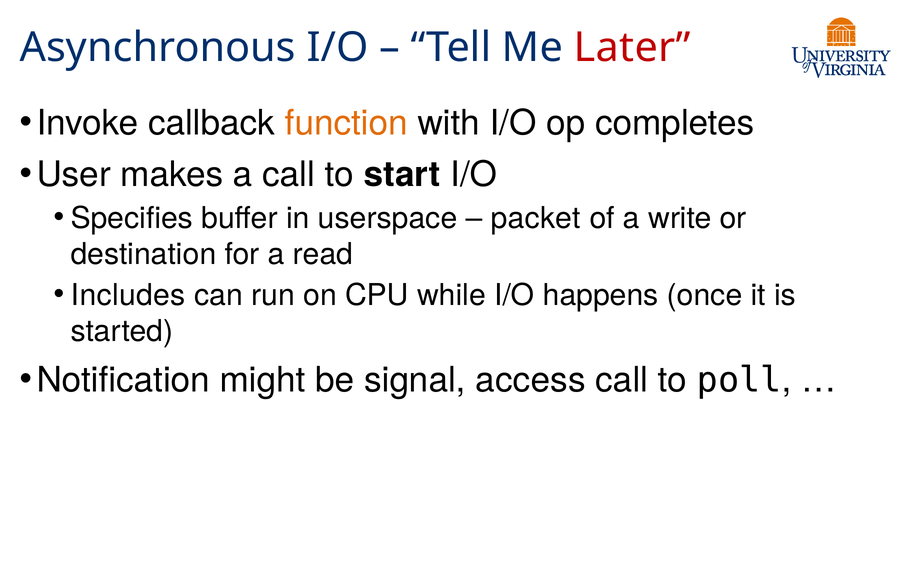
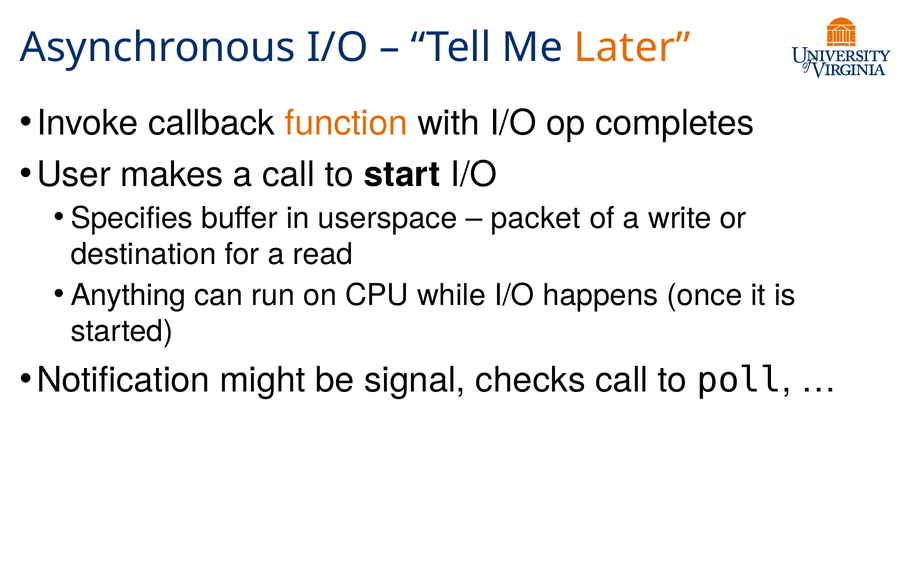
Later colour: red -> orange
Includes: Includes -> Anything
access: access -> checks
